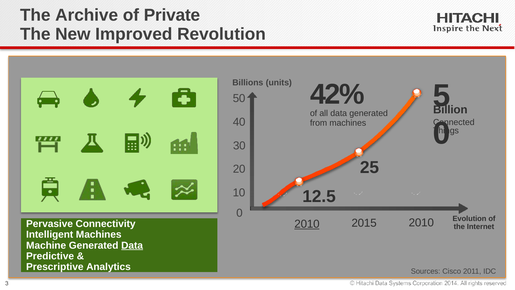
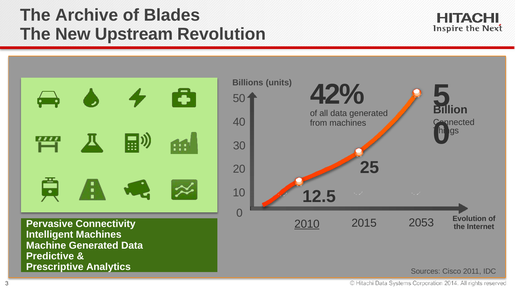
Private: Private -> Blades
Improved: Improved -> Upstream
2015 2010: 2010 -> 2053
Data at (132, 245) underline: present -> none
